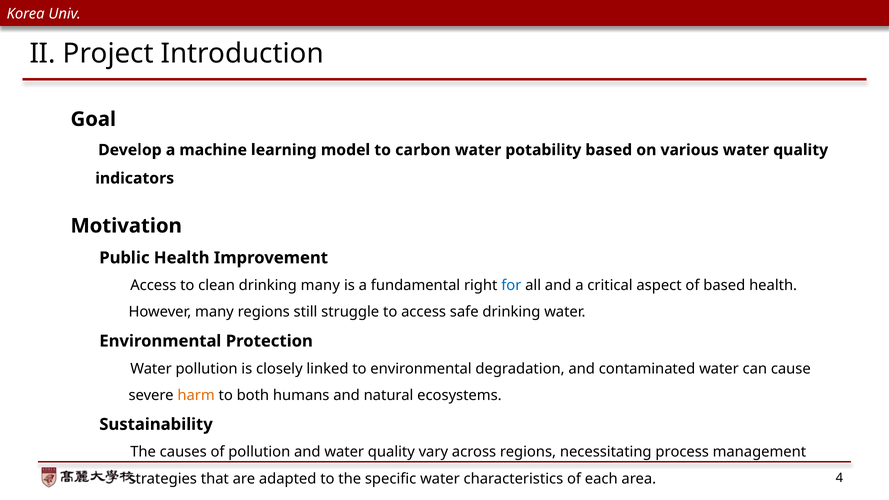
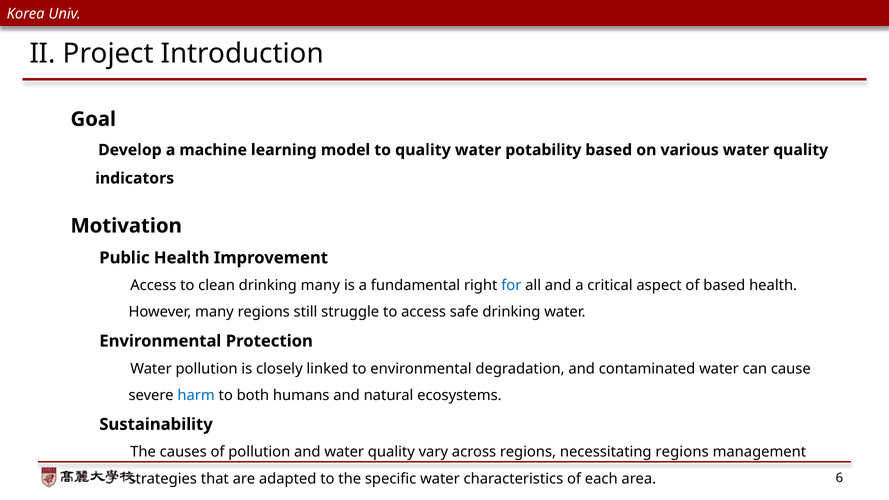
to carbon: carbon -> quality
harm colour: orange -> blue
necessitating process: process -> regions
4: 4 -> 6
